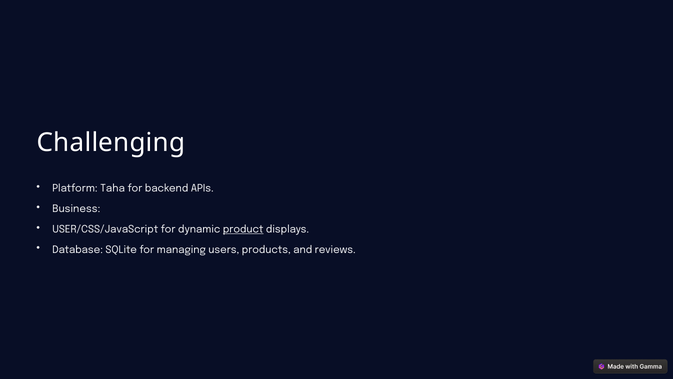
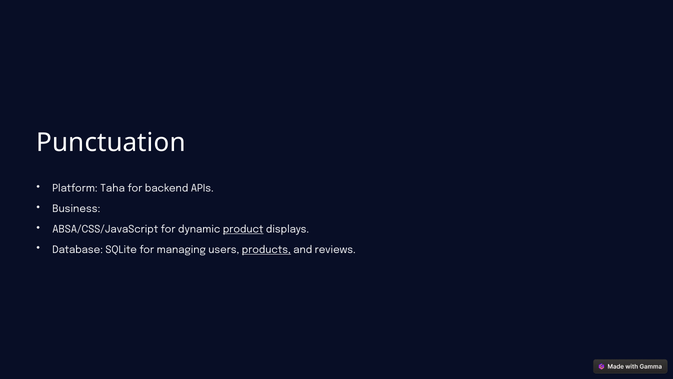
Challenging: Challenging -> Punctuation
USER/CSS/JavaScript: USER/CSS/JavaScript -> ABSA/CSS/JavaScript
products underline: none -> present
